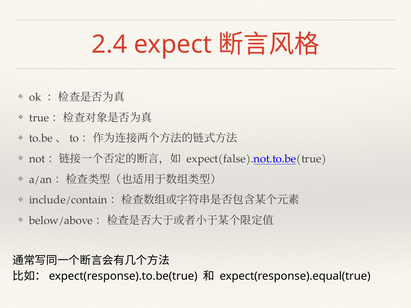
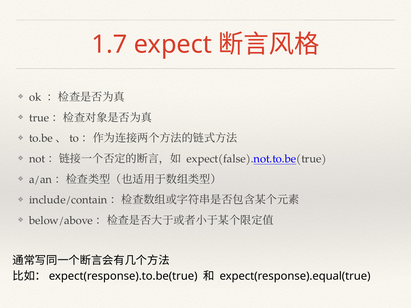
2.4: 2.4 -> 1.7
